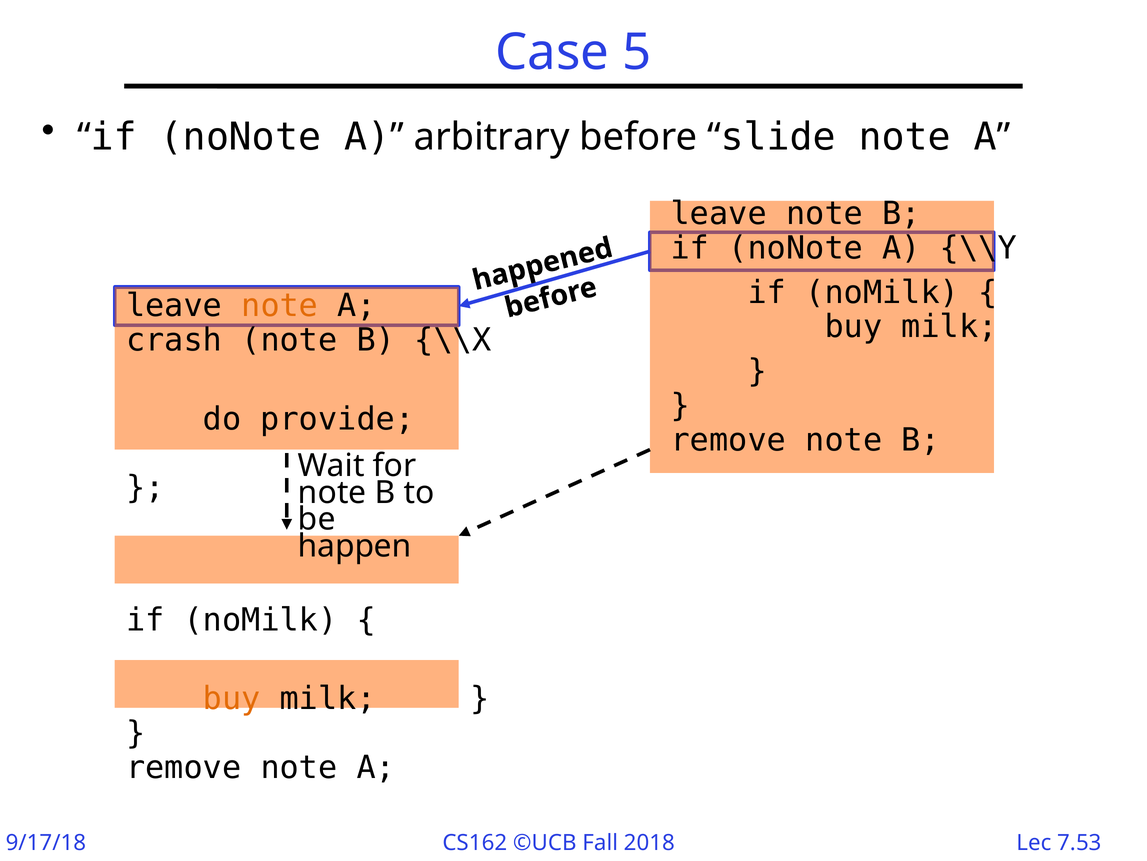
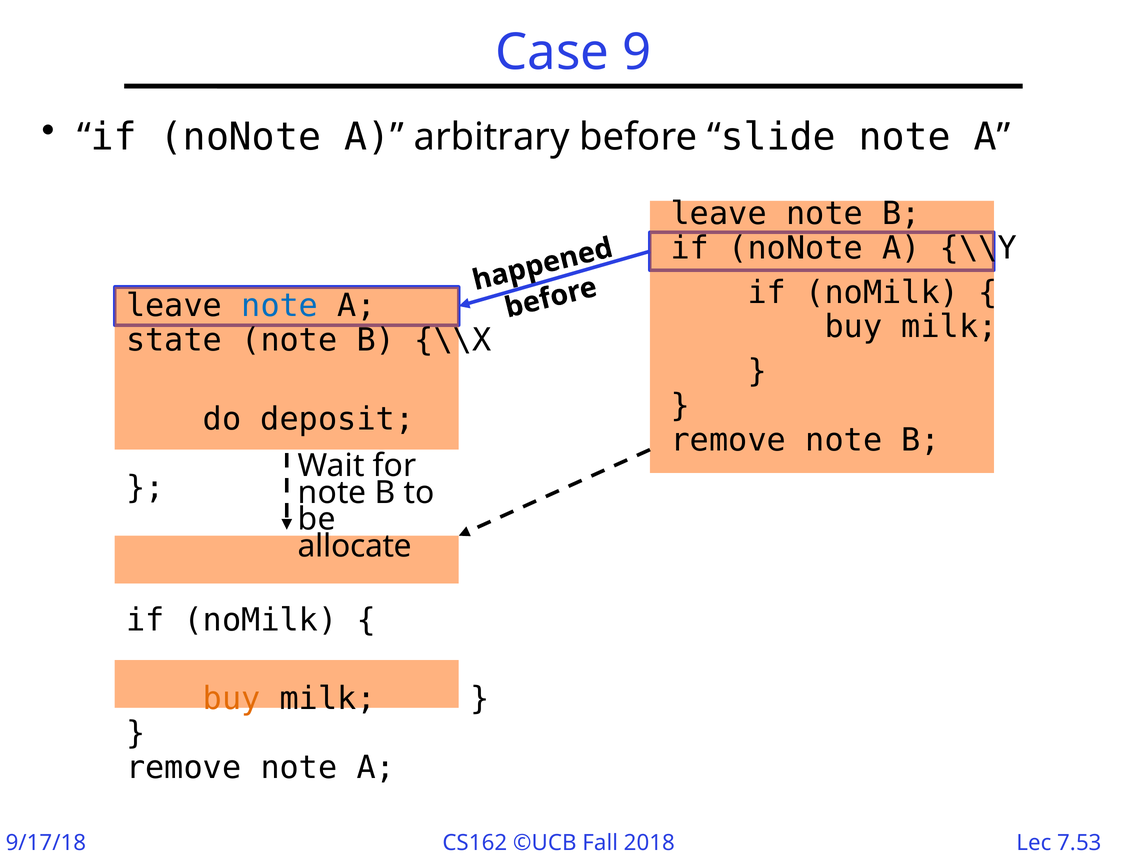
5: 5 -> 9
note at (280, 306) colour: orange -> blue
crash: crash -> state
provide: provide -> deposit
happen: happen -> allocate
